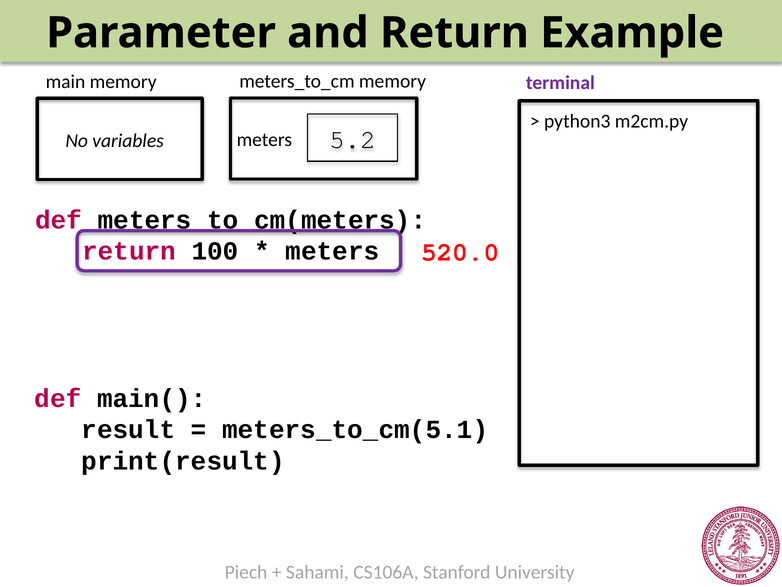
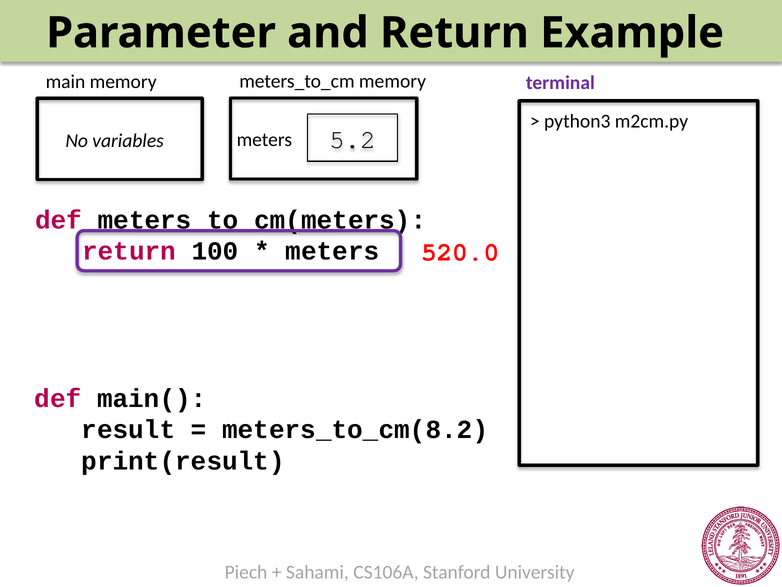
meters_to_cm(5.1: meters_to_cm(5.1 -> meters_to_cm(8.2
